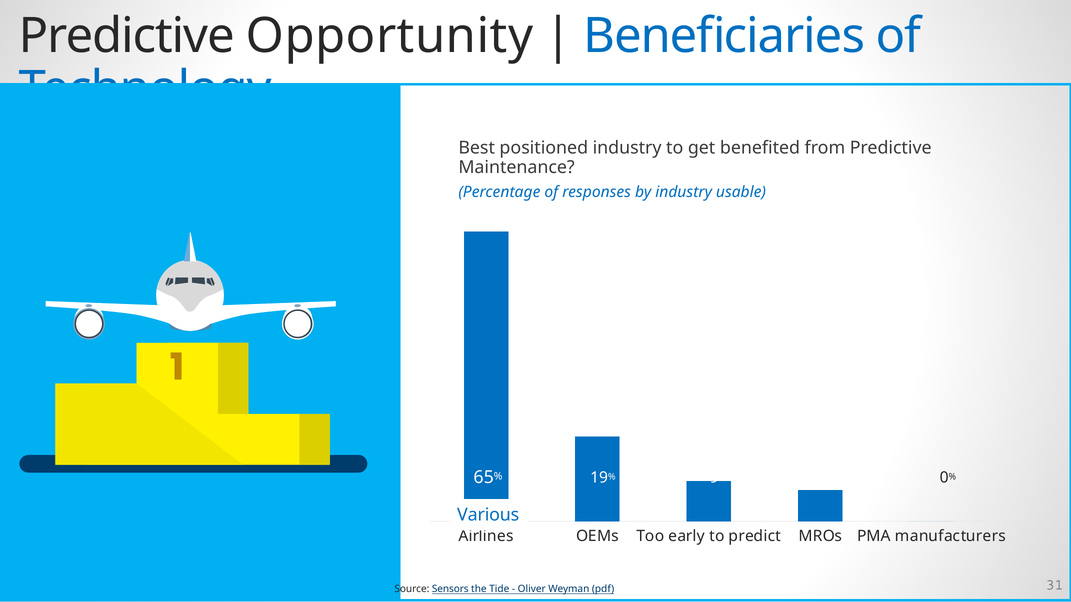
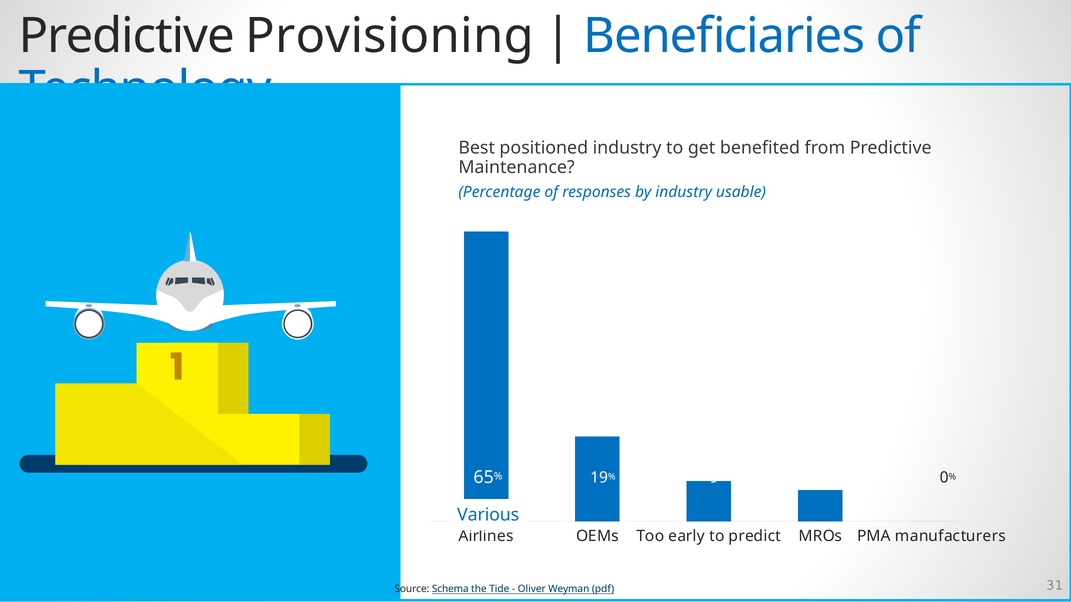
Opportunity: Opportunity -> Provisioning
Sensors: Sensors -> Schema
